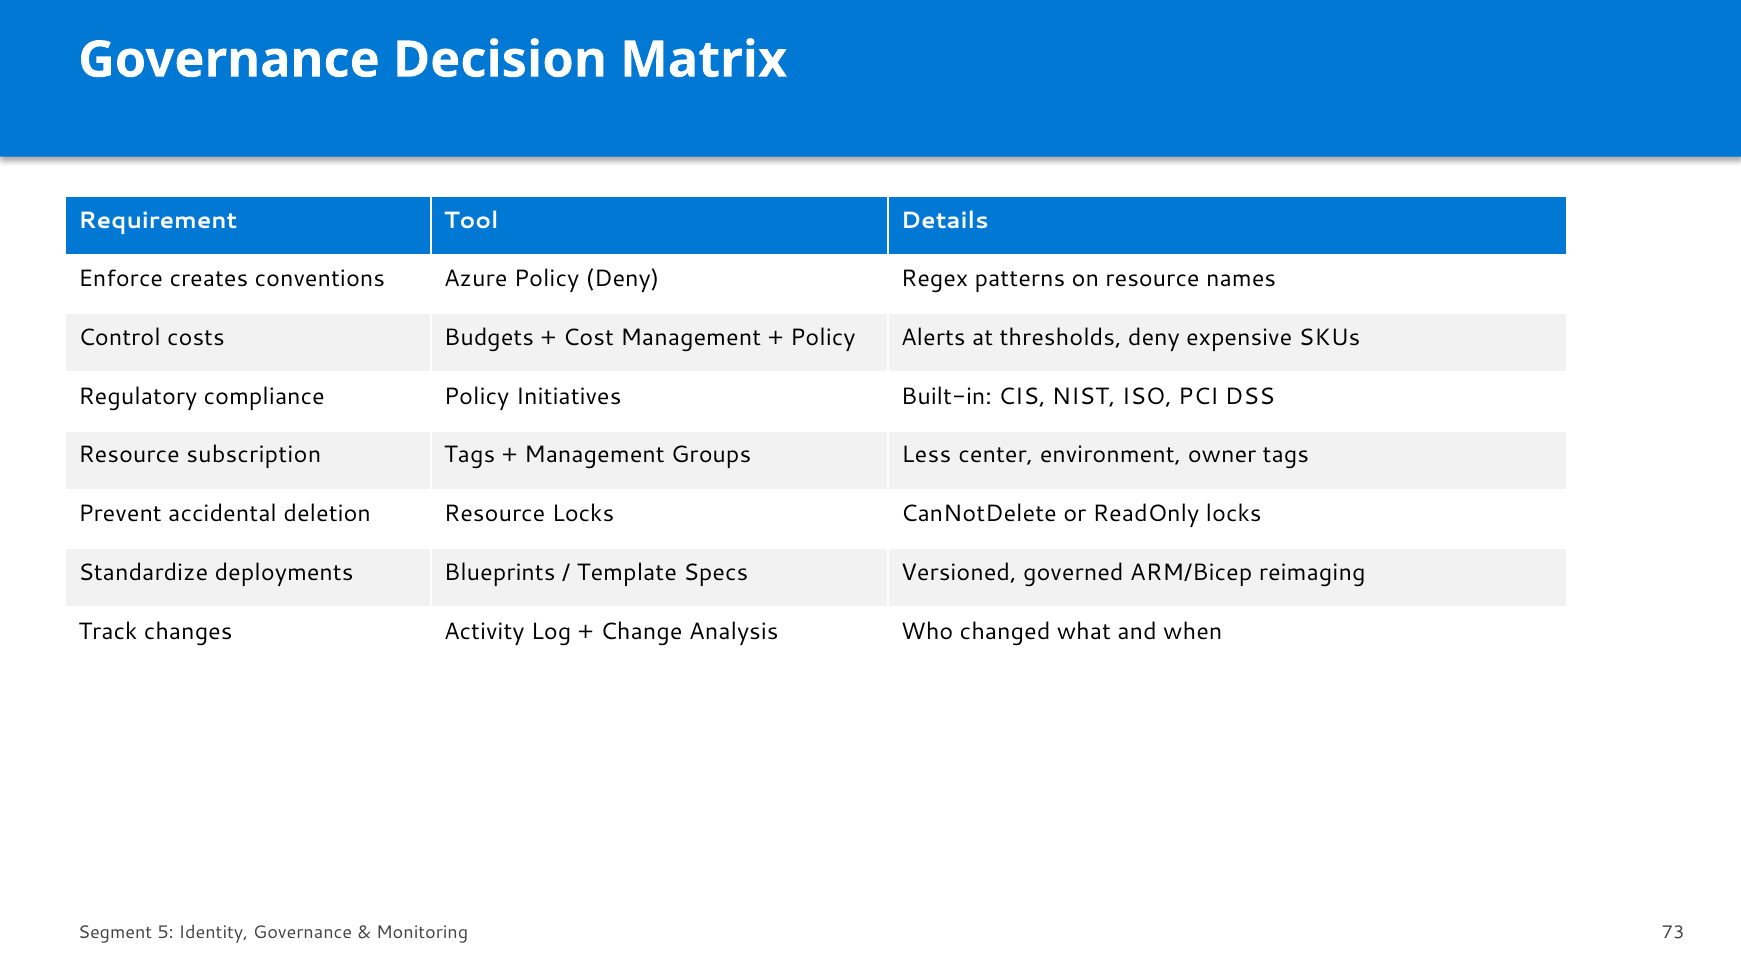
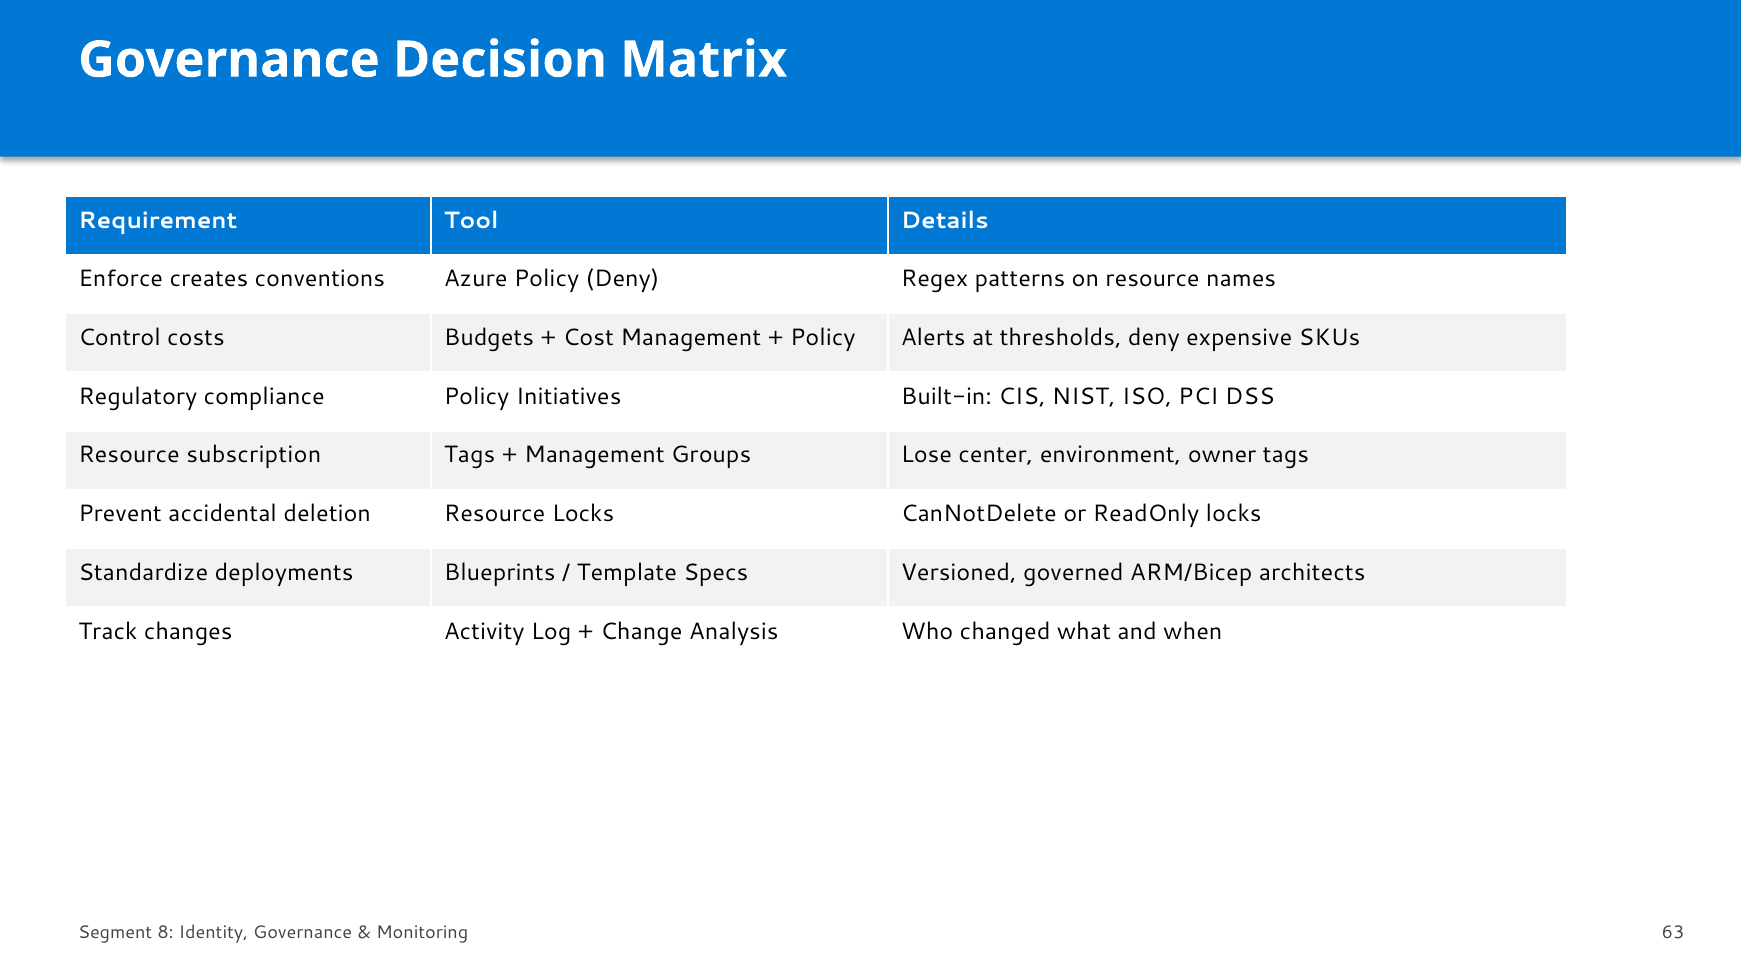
Less: Less -> Lose
reimaging: reimaging -> architects
5: 5 -> 8
73: 73 -> 63
